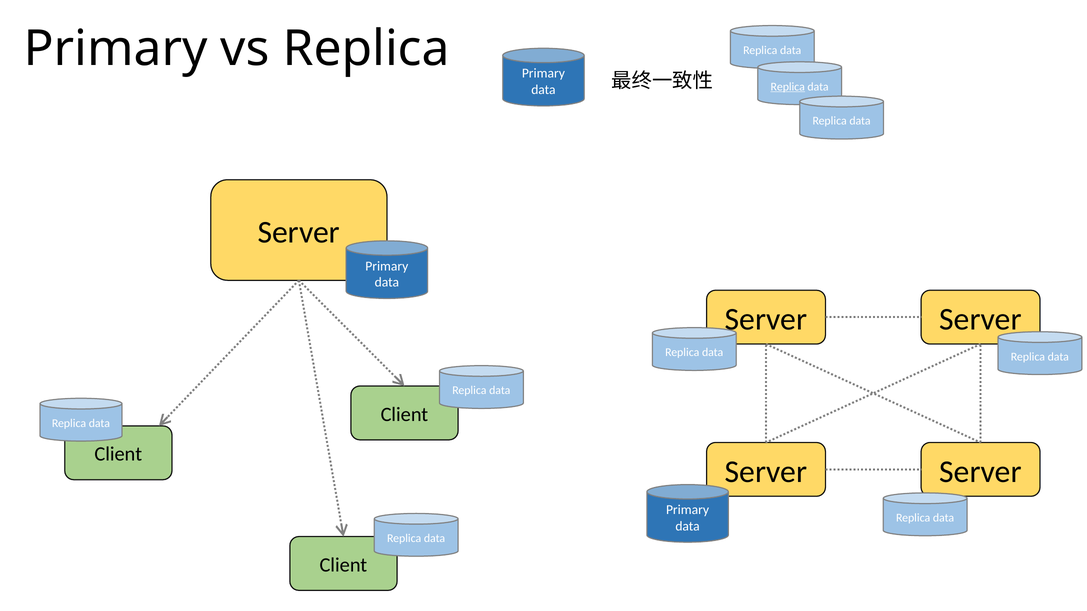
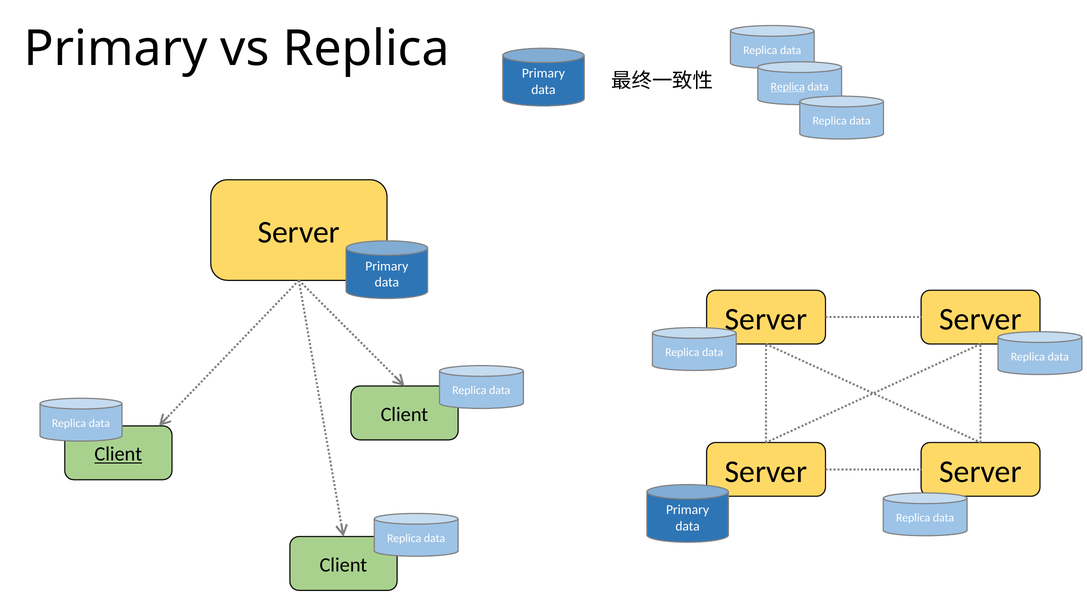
Client at (118, 455) underline: none -> present
